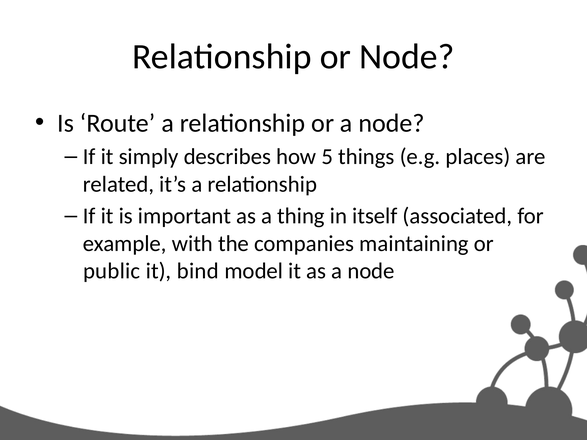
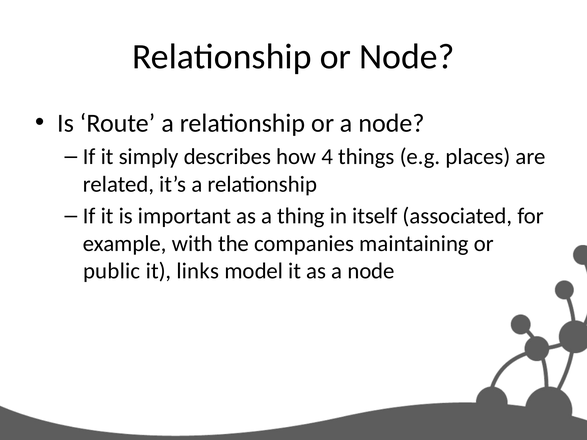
5: 5 -> 4
bind: bind -> links
